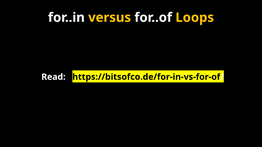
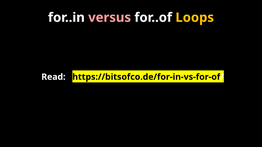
versus colour: yellow -> pink
